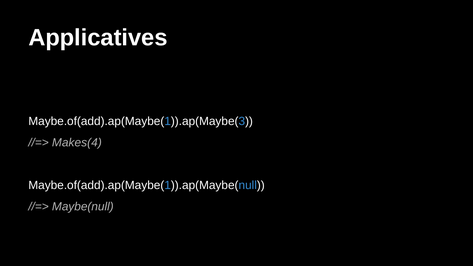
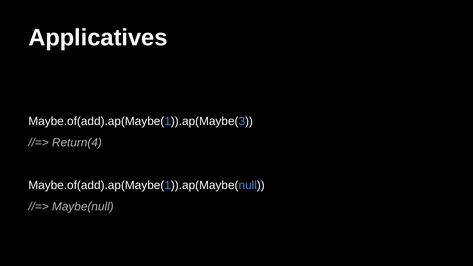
Makes(4: Makes(4 -> Return(4
